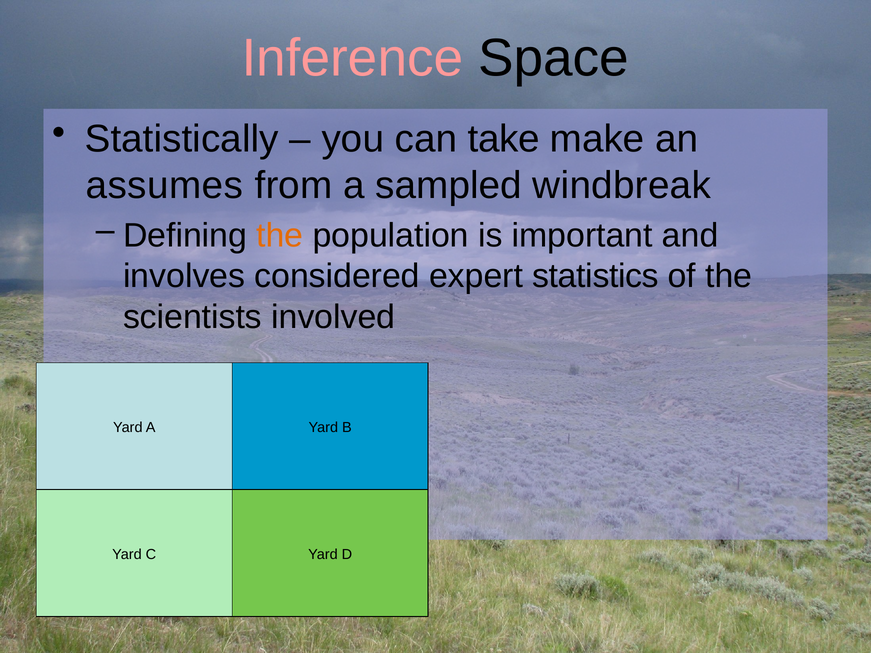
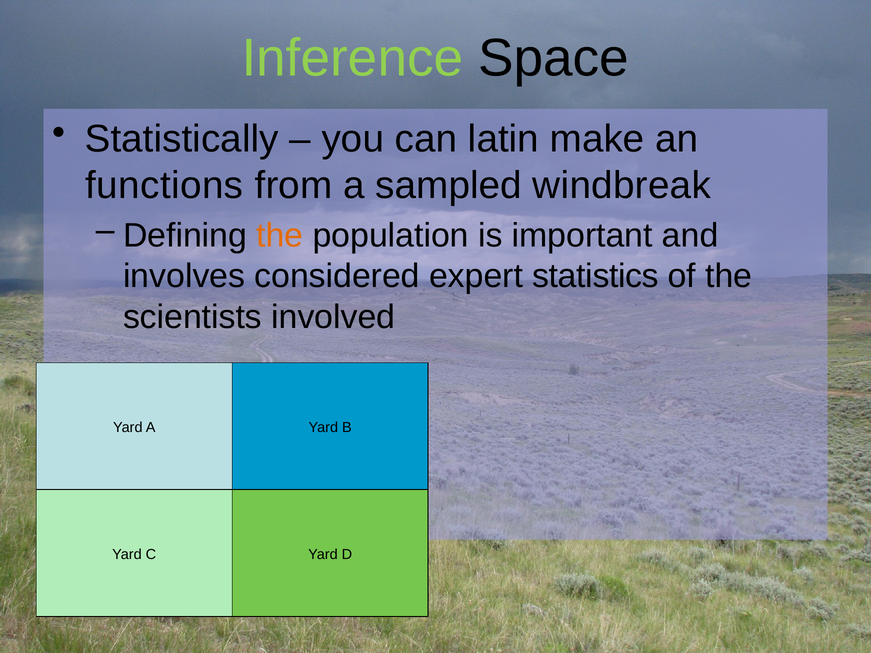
Inference colour: pink -> light green
take: take -> latin
assumes: assumes -> functions
